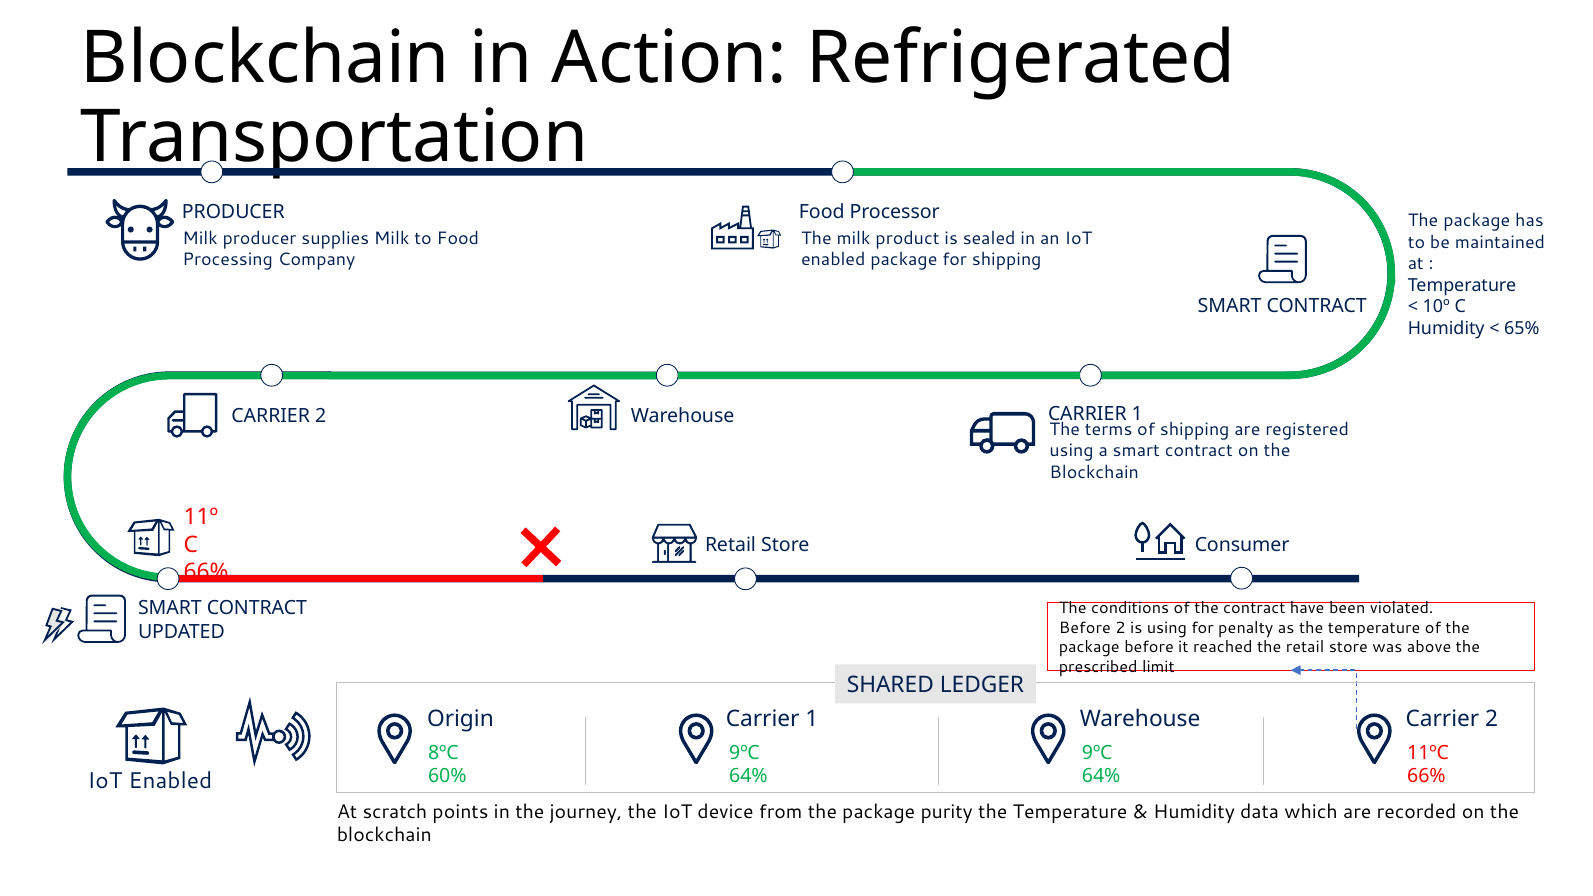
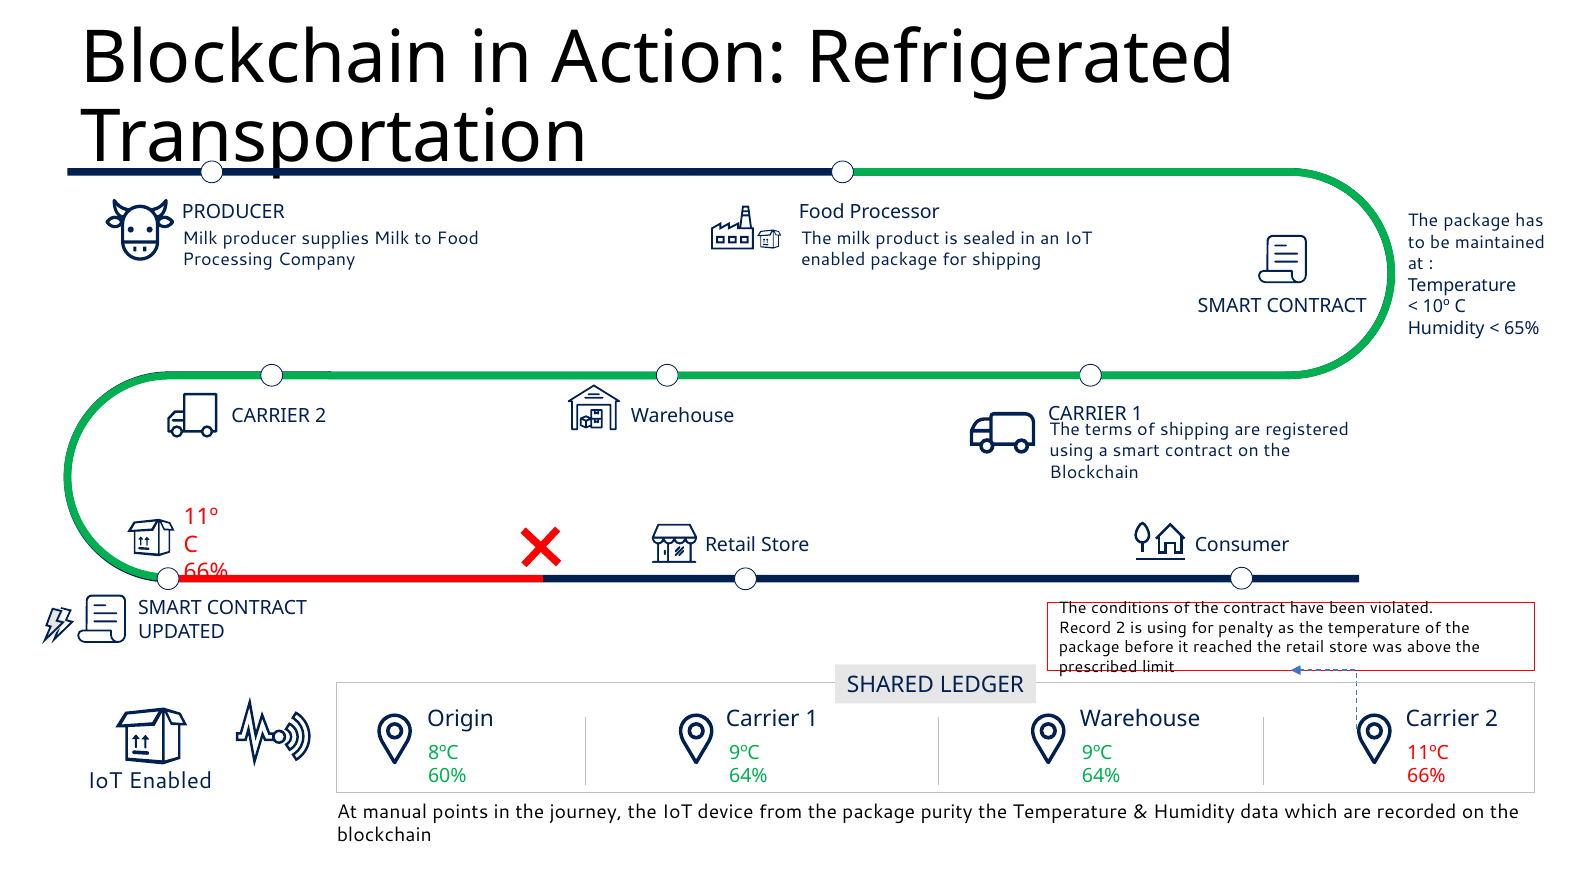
Before at (1085, 628): Before -> Record
scratch: scratch -> manual
